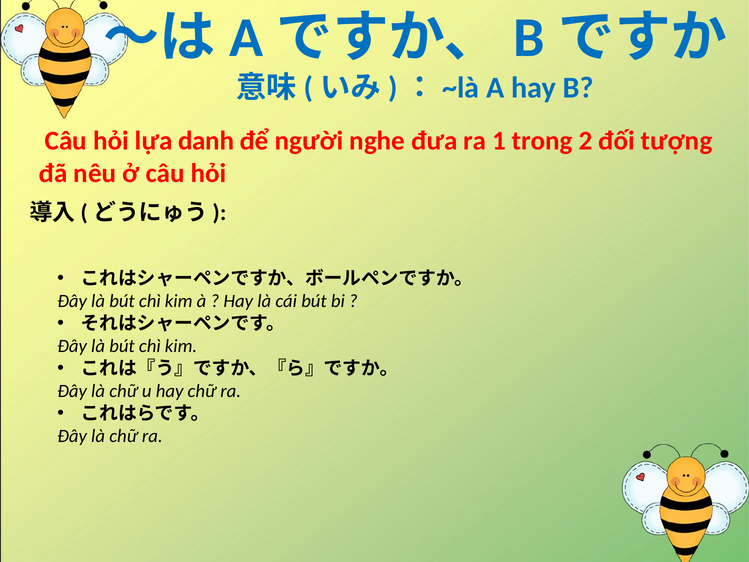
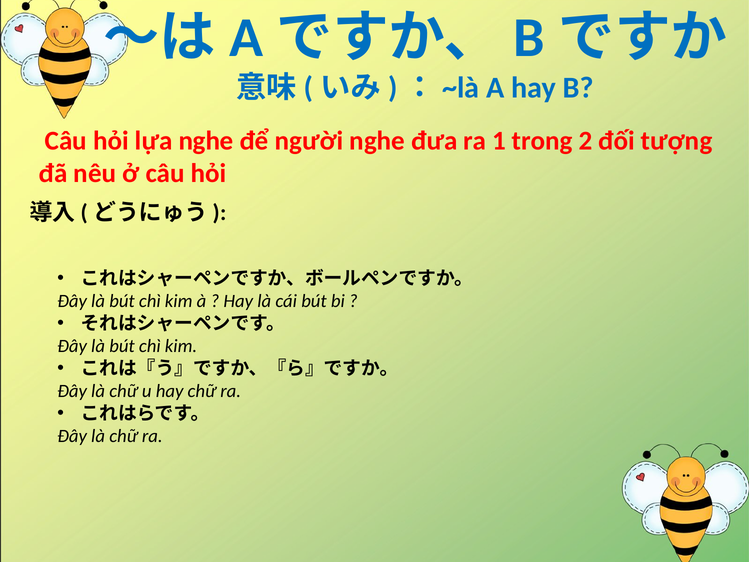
lựa danh: danh -> nghe
